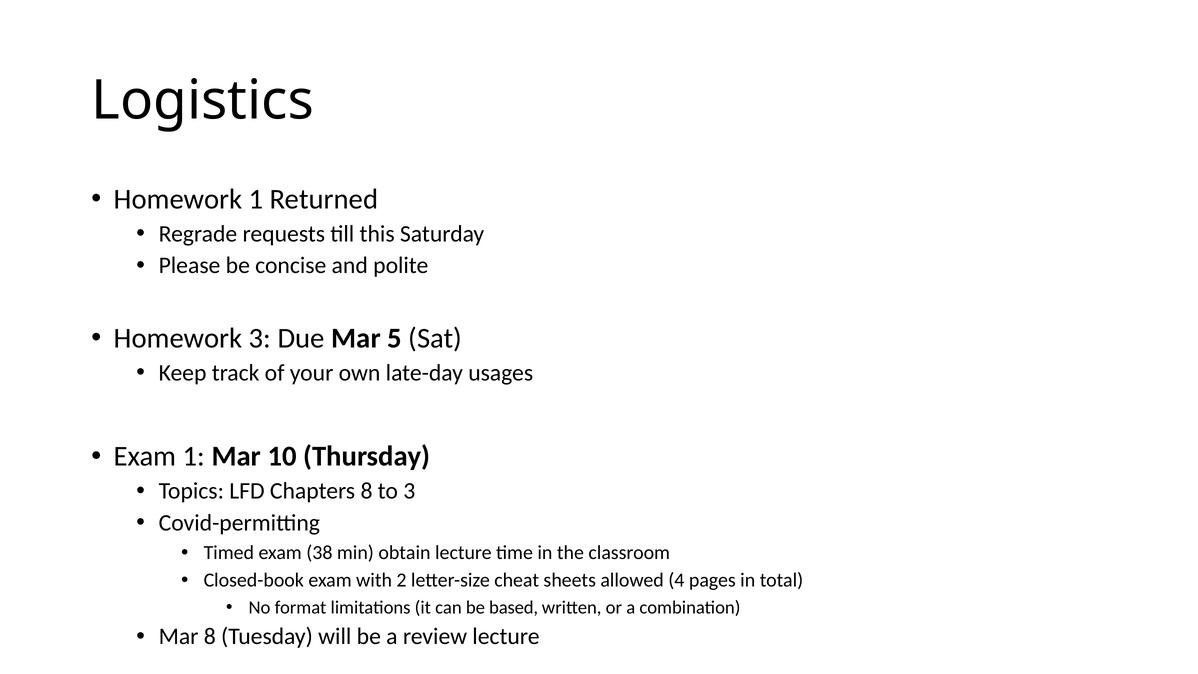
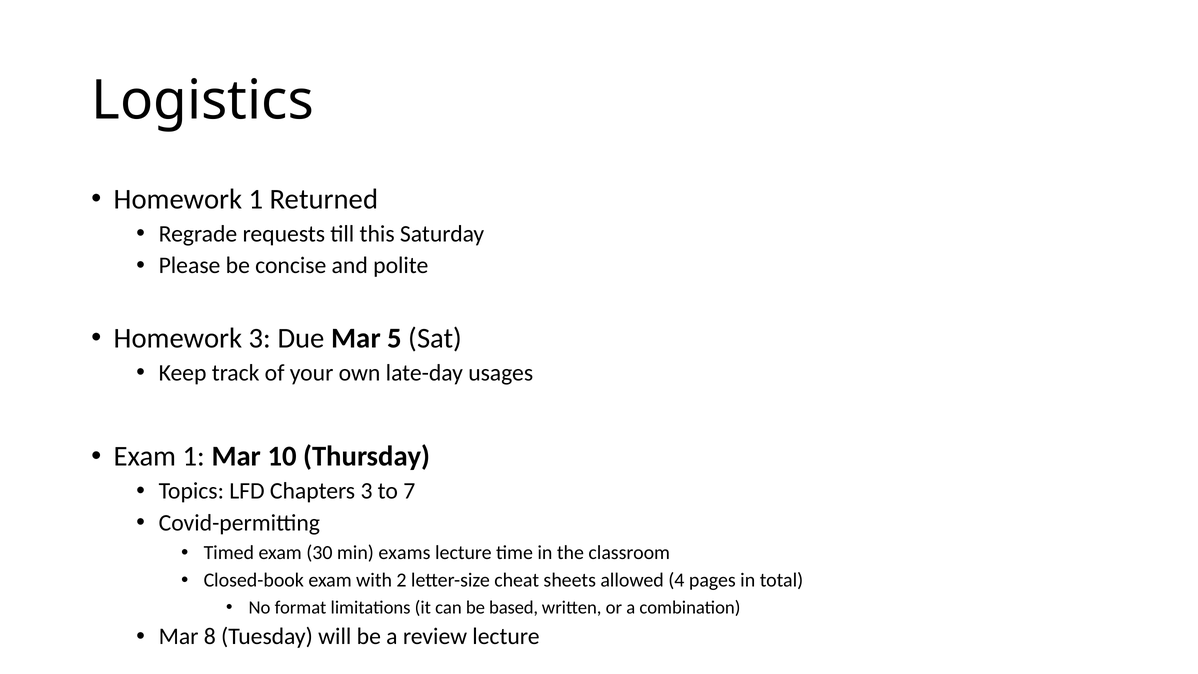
Chapters 8: 8 -> 3
to 3: 3 -> 7
38: 38 -> 30
obtain: obtain -> exams
